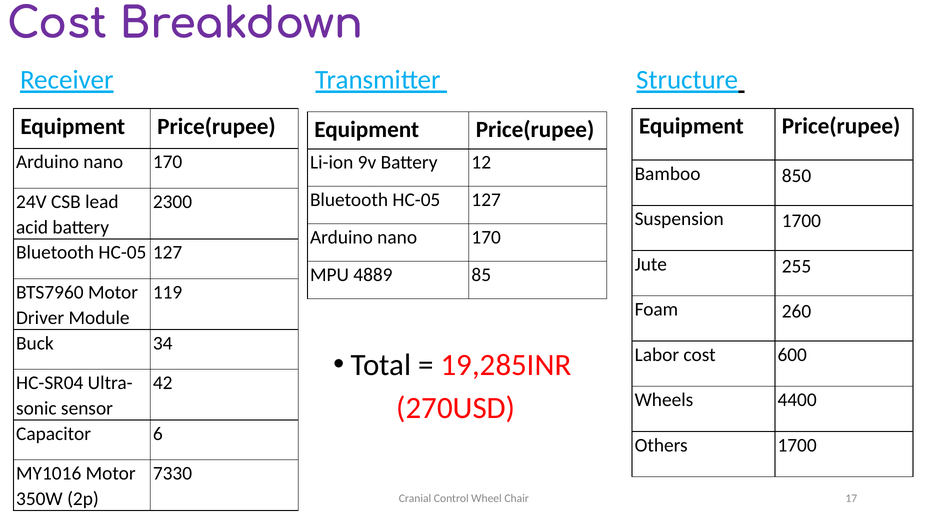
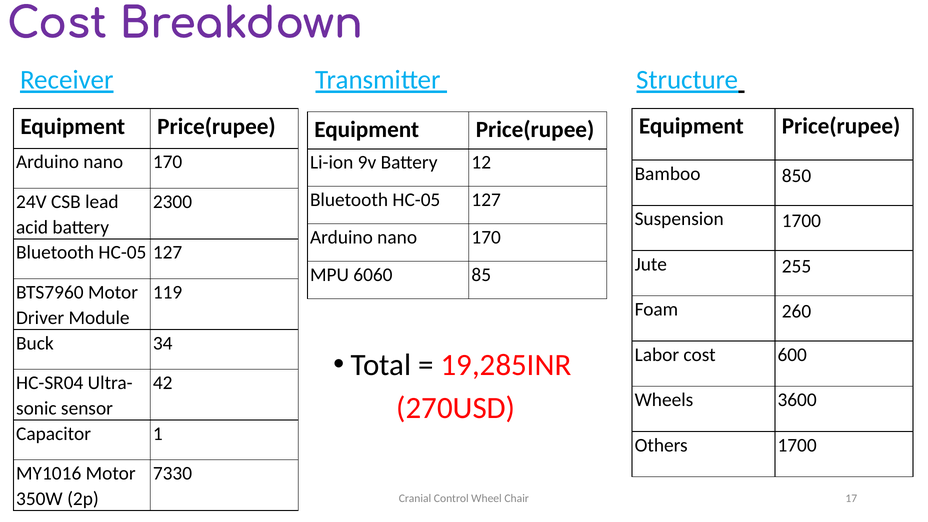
4889: 4889 -> 6060
4400: 4400 -> 3600
6: 6 -> 1
